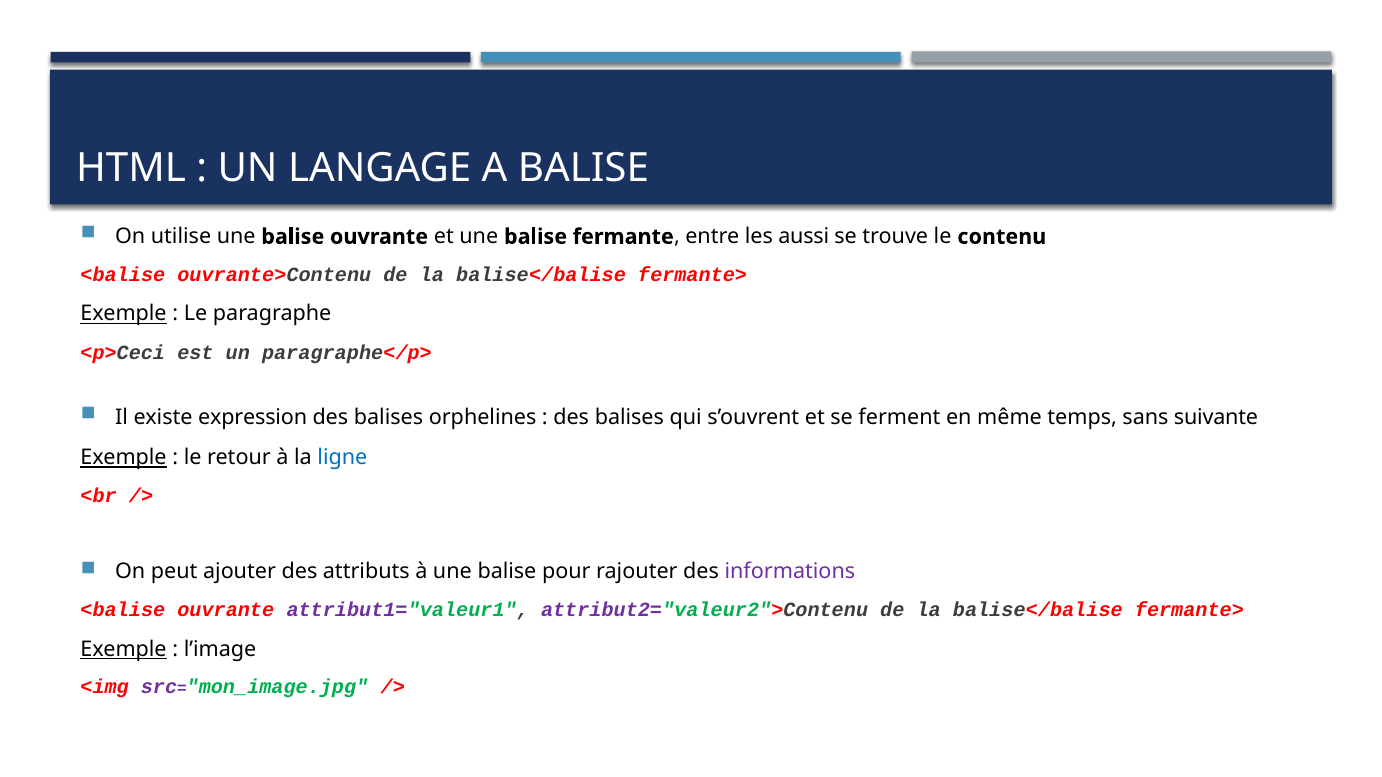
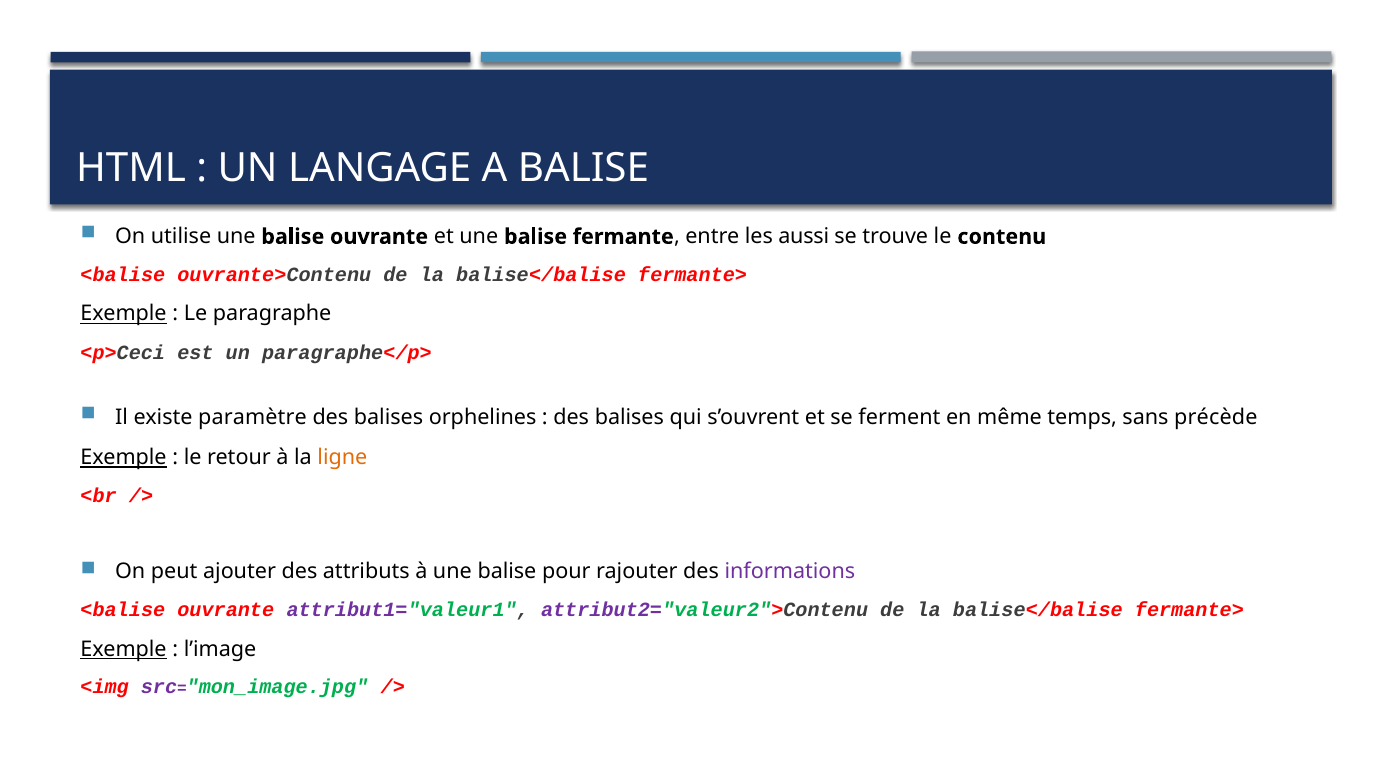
expression: expression -> paramètre
suivante: suivante -> précède
ligne colour: blue -> orange
